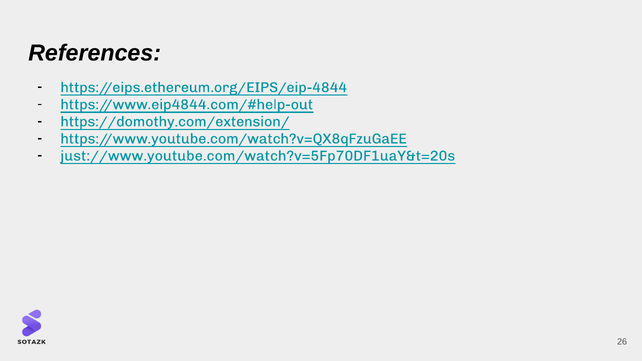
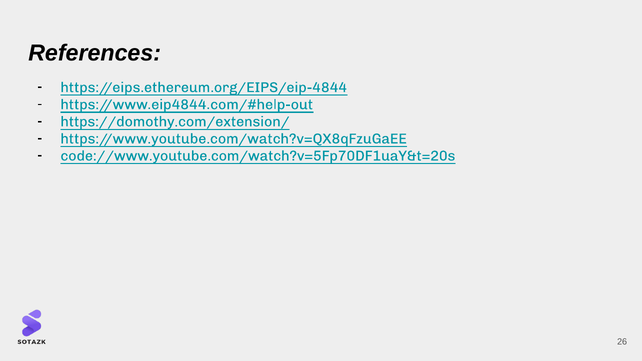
just://www.youtube.com/watch?v=5Fp70DF1uaY&t=20s: just://www.youtube.com/watch?v=5Fp70DF1uaY&t=20s -> code://www.youtube.com/watch?v=5Fp70DF1uaY&t=20s
